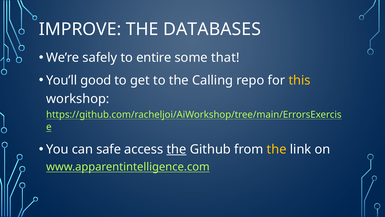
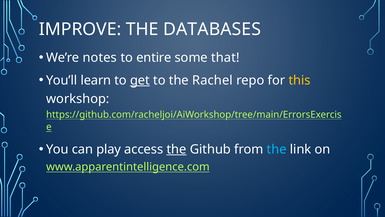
safely: safely -> notes
good: good -> learn
get underline: none -> present
Calling: Calling -> Rachel
safe: safe -> play
the at (277, 149) colour: yellow -> light blue
